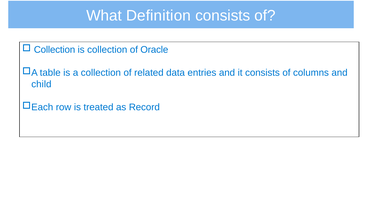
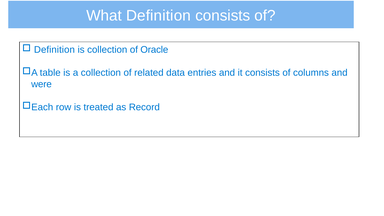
Collection at (55, 50): Collection -> Definition
child: child -> were
